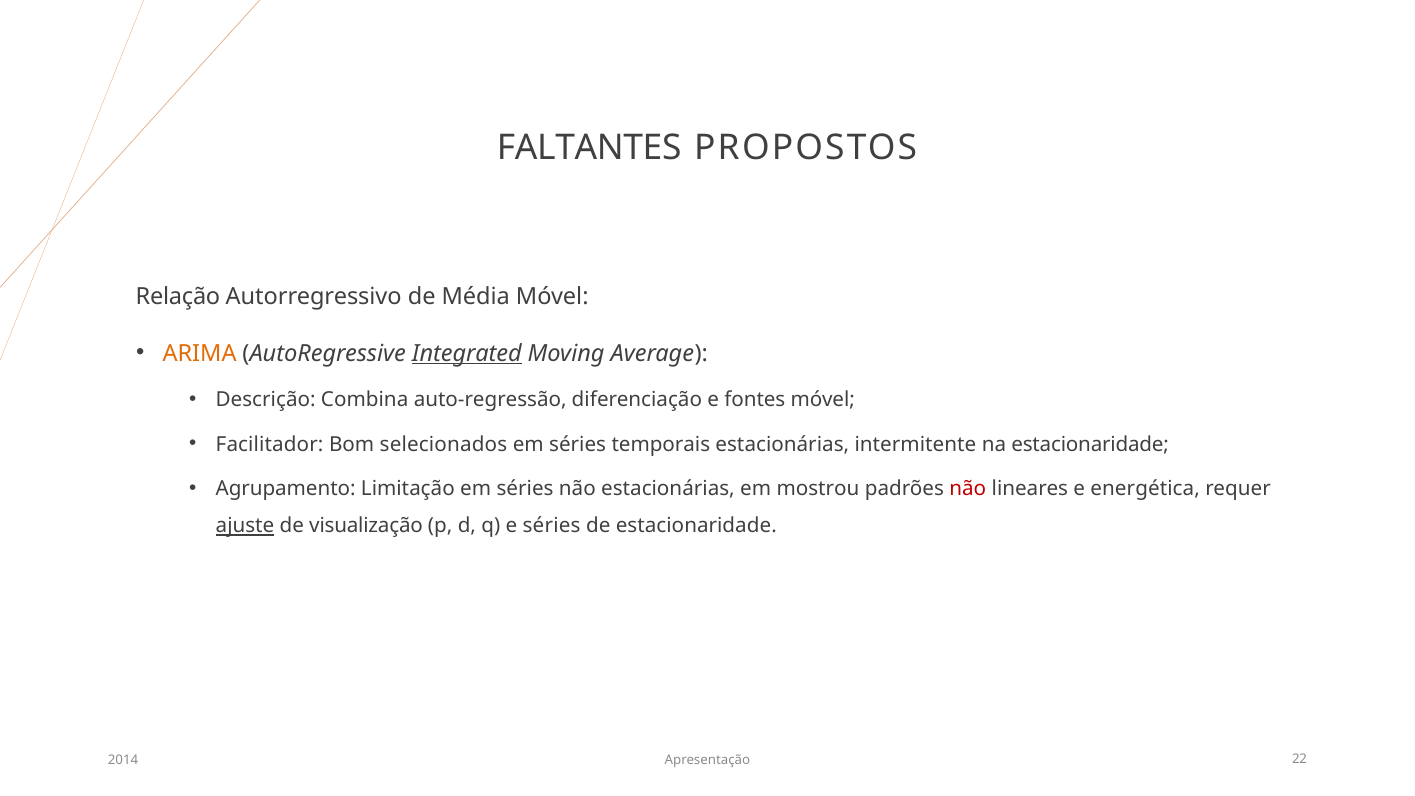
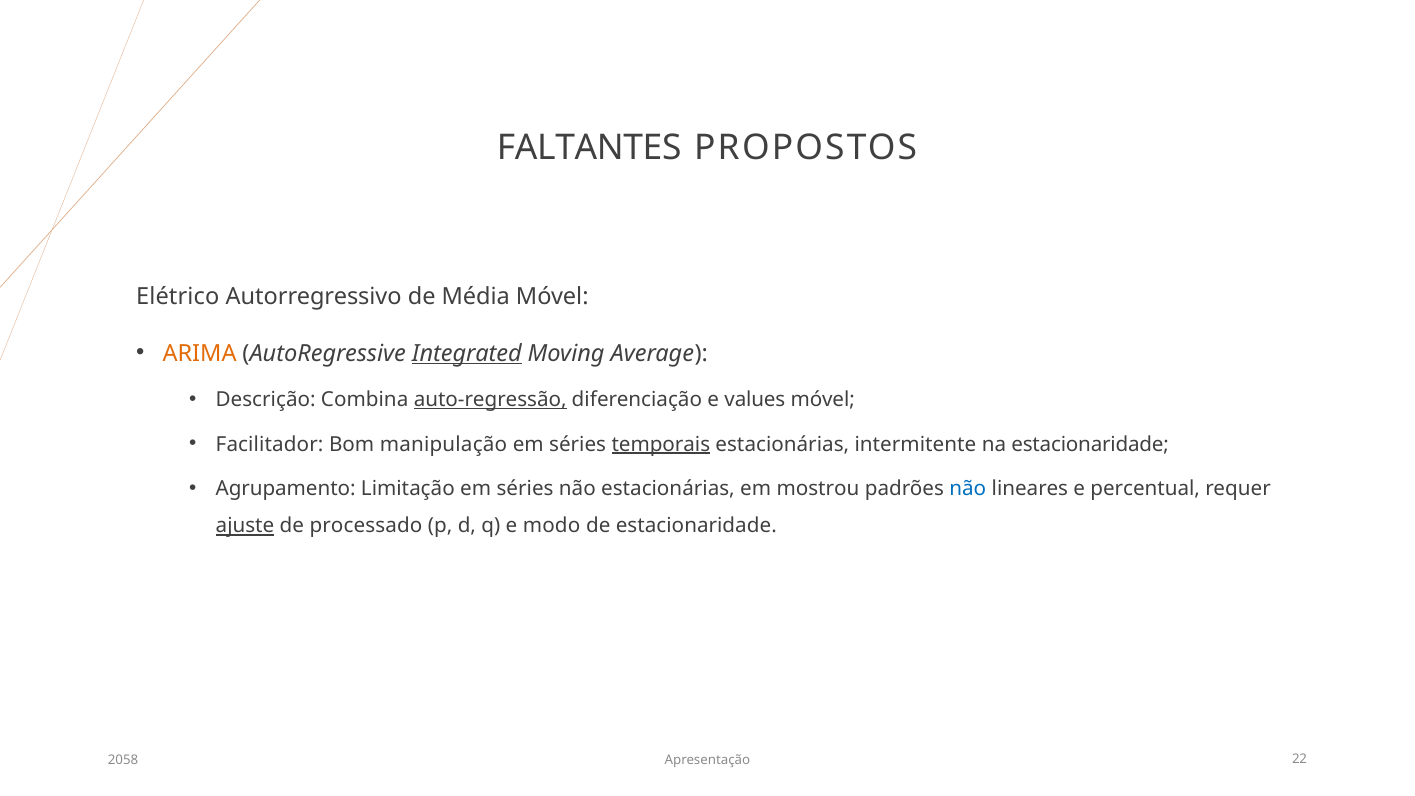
Relação: Relação -> Elétrico
auto-regressão underline: none -> present
fontes: fontes -> values
selecionados: selecionados -> manipulação
temporais underline: none -> present
não at (968, 489) colour: red -> blue
energética: energética -> percentual
visualização: visualização -> processado
e séries: séries -> modo
2014: 2014 -> 2058
